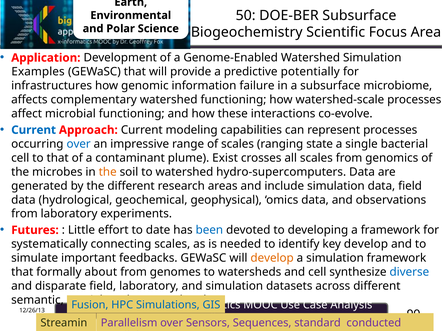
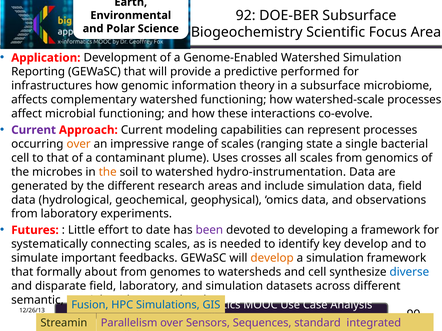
50: 50 -> 92
Examples: Examples -> Reporting
potentially: potentially -> performed
failure: failure -> theory
Current at (34, 130) colour: blue -> purple
over at (79, 144) colour: blue -> orange
Exist: Exist -> Uses
hydro-supercomputers: hydro-supercomputers -> hydro-instrumentation
been colour: blue -> purple
conducted: conducted -> integrated
